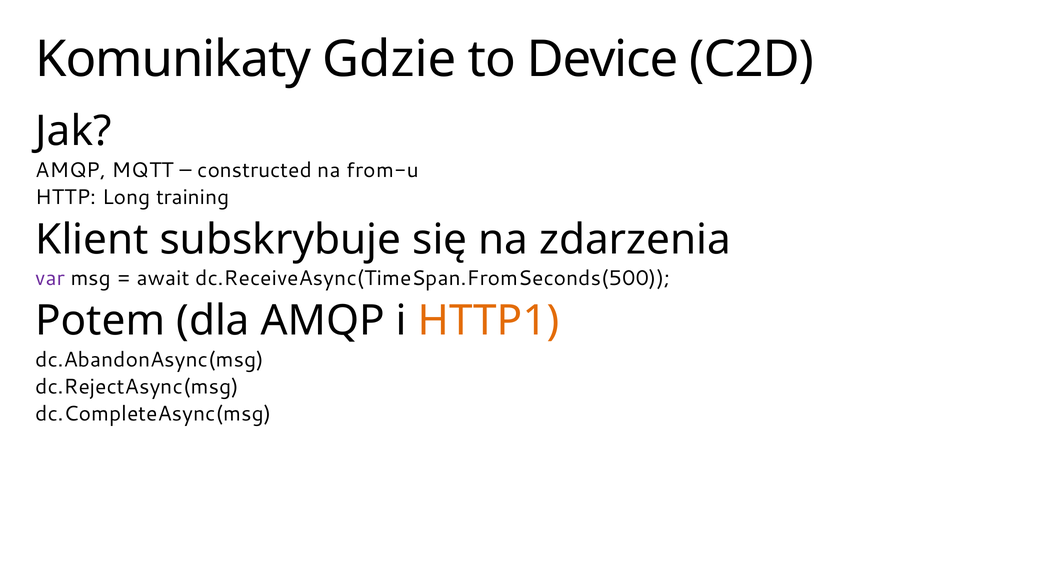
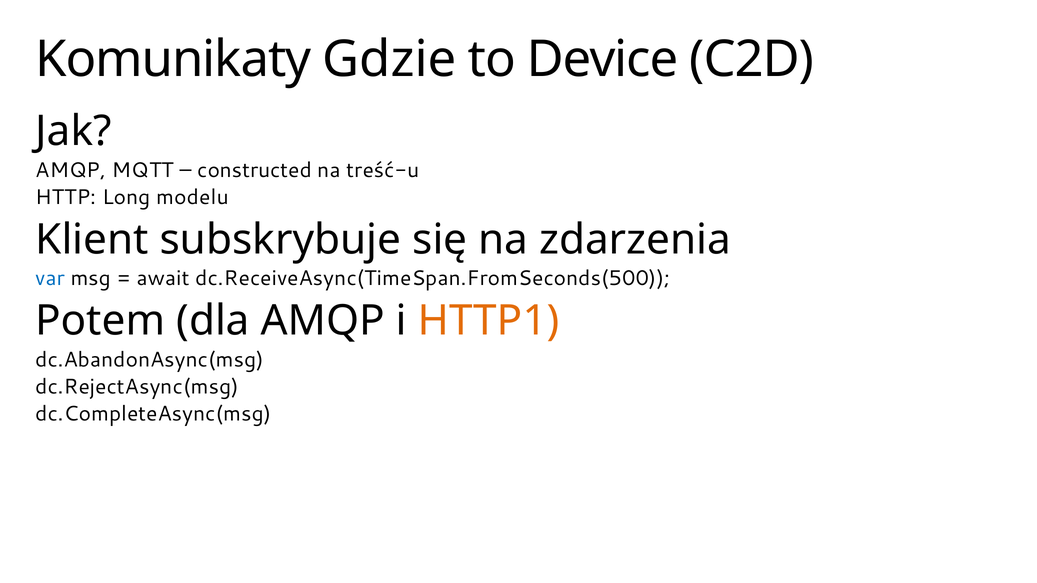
from-u: from-u -> treść-u
training: training -> modelu
var colour: purple -> blue
